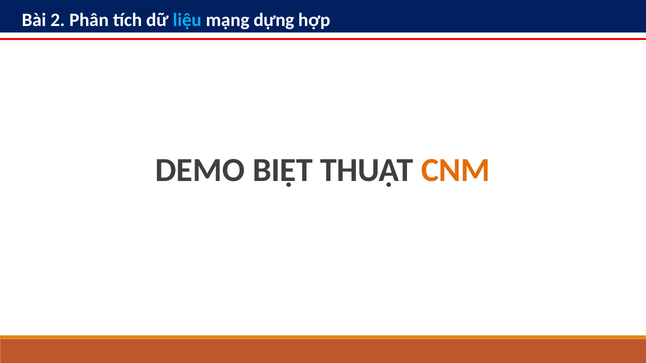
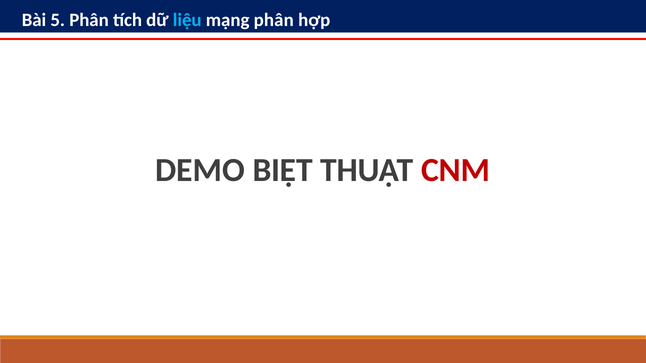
2: 2 -> 5
mạng dựng: dựng -> phân
CNM colour: orange -> red
